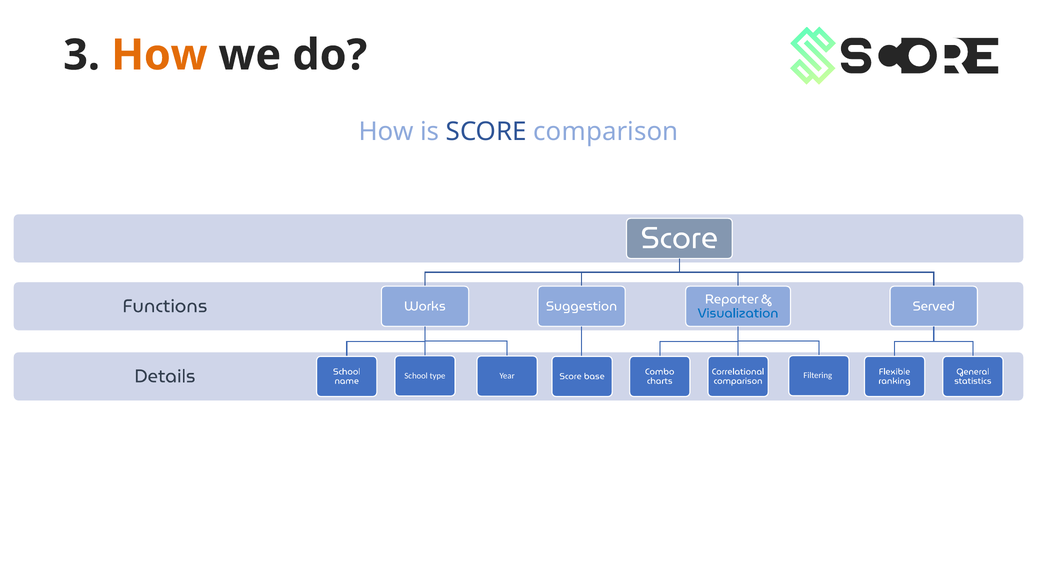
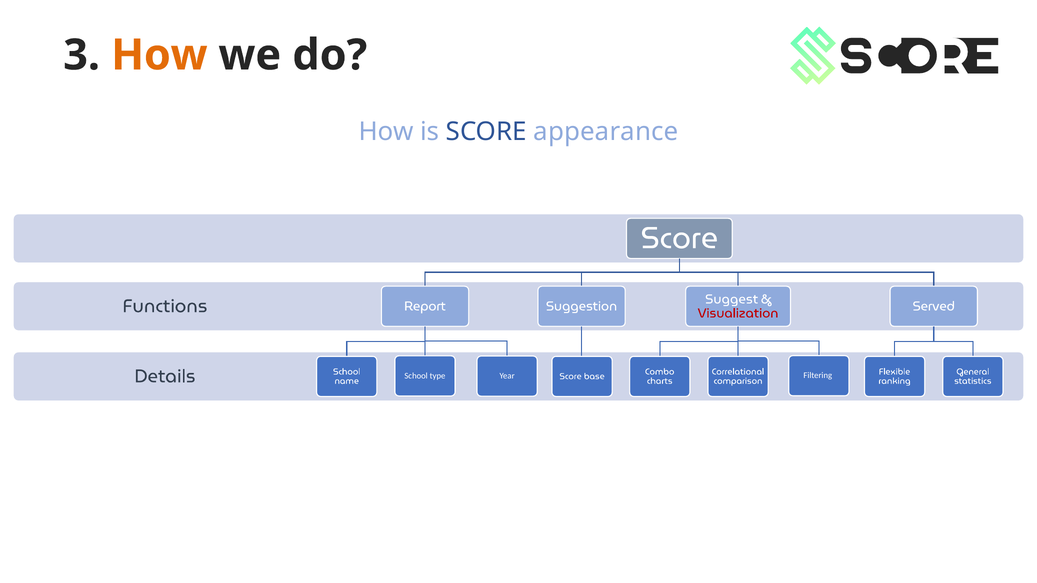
SCORE comparison: comparison -> appearance
Reporter: Reporter -> Suggest
Works: Works -> Report
Visualization colour: blue -> red
